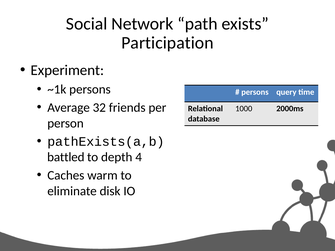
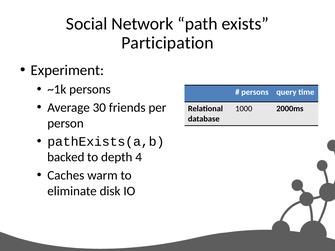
32: 32 -> 30
battled: battled -> backed
